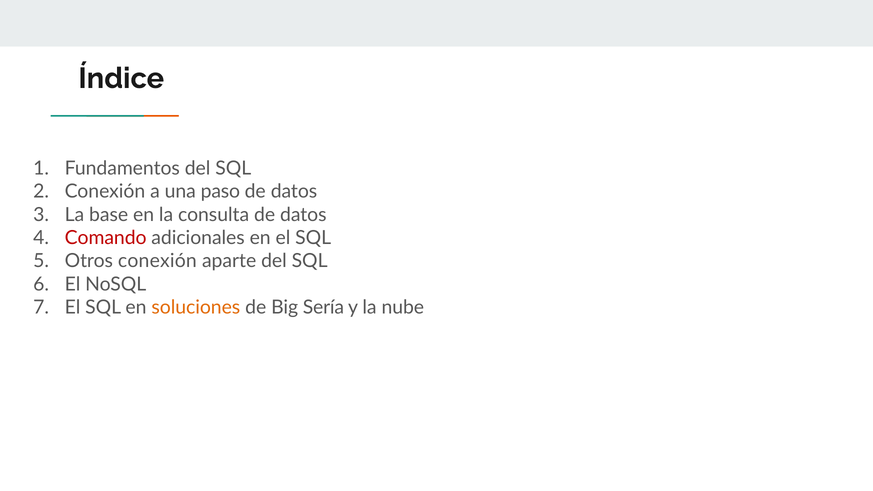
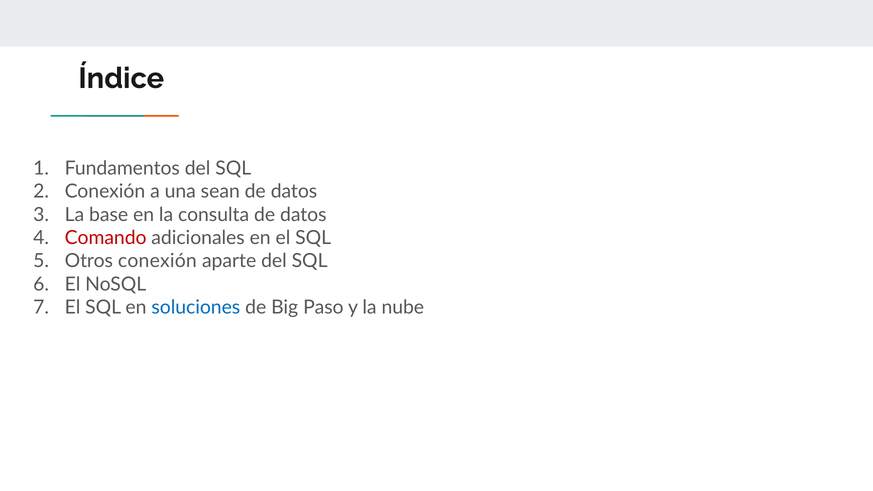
paso: paso -> sean
soluciones colour: orange -> blue
Sería: Sería -> Paso
